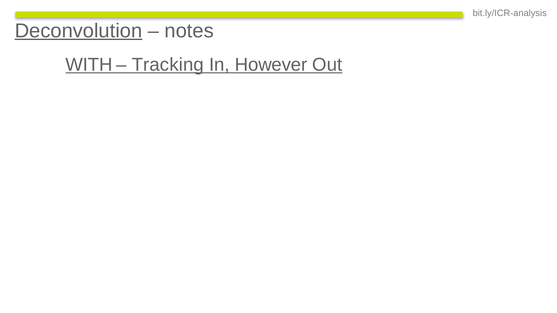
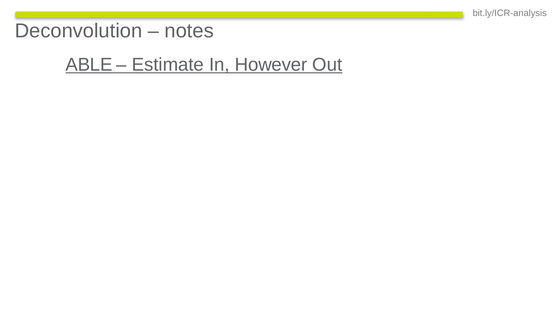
Deconvolution underline: present -> none
WITH: WITH -> ABLE
Tracking: Tracking -> Estimate
